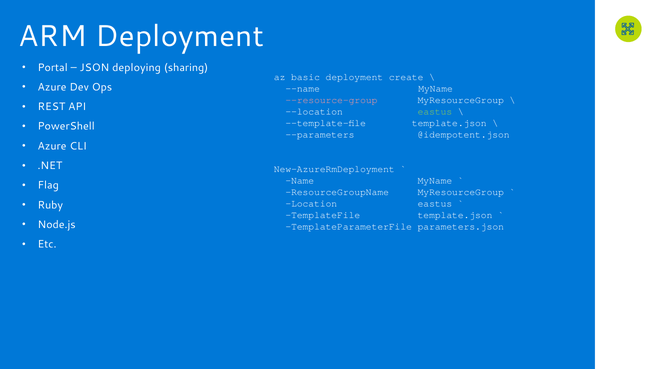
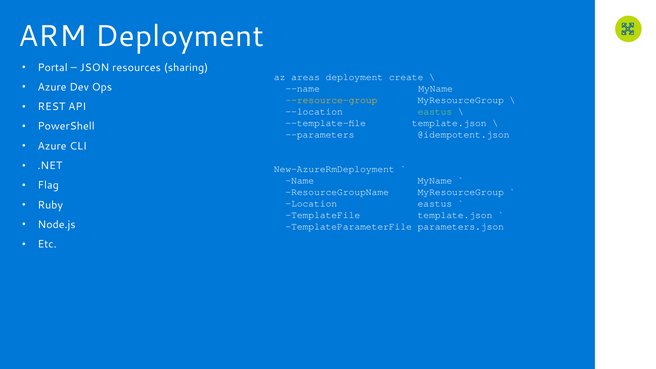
deploying: deploying -> resources
basic: basic -> areas
--resource-group colour: pink -> yellow
